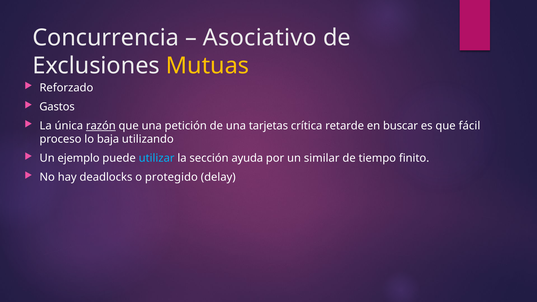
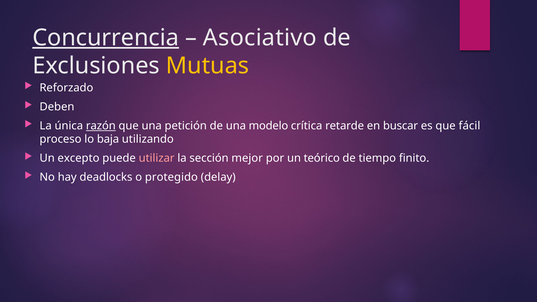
Concurrencia underline: none -> present
Gastos: Gastos -> Deben
tarjetas: tarjetas -> modelo
ejemplo: ejemplo -> excepto
utilizar colour: light blue -> pink
ayuda: ayuda -> mejor
similar: similar -> teórico
